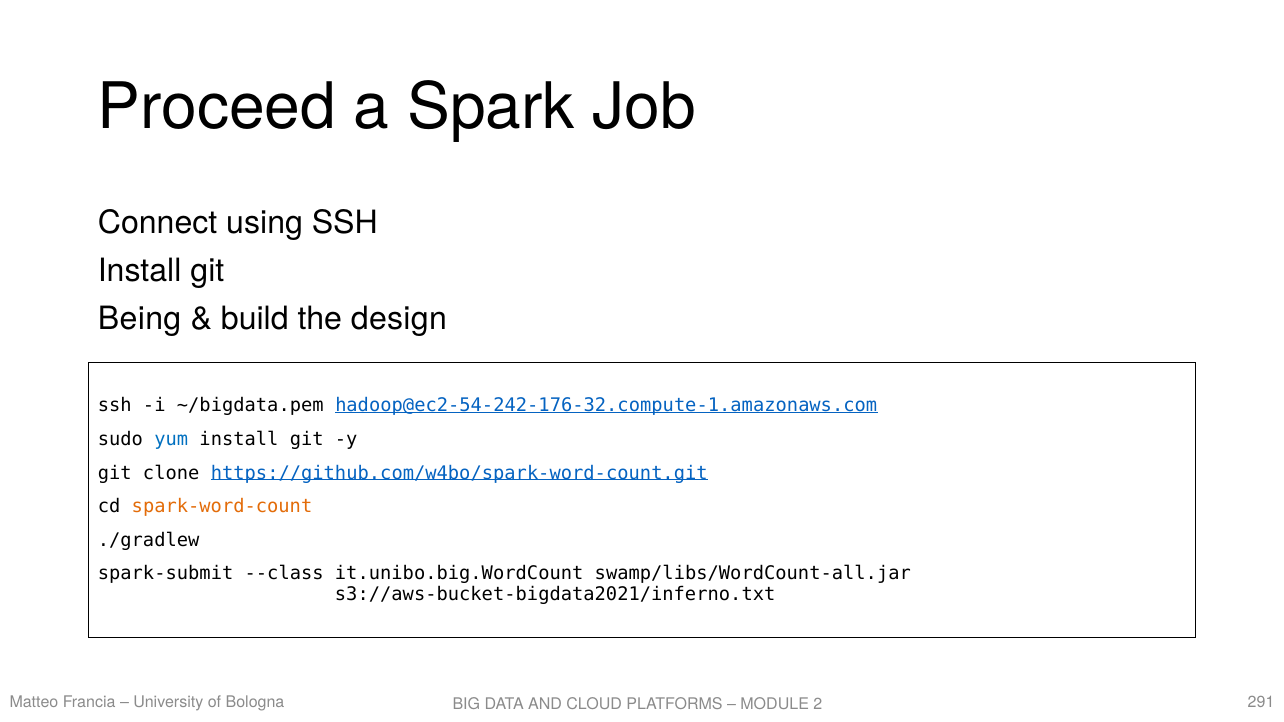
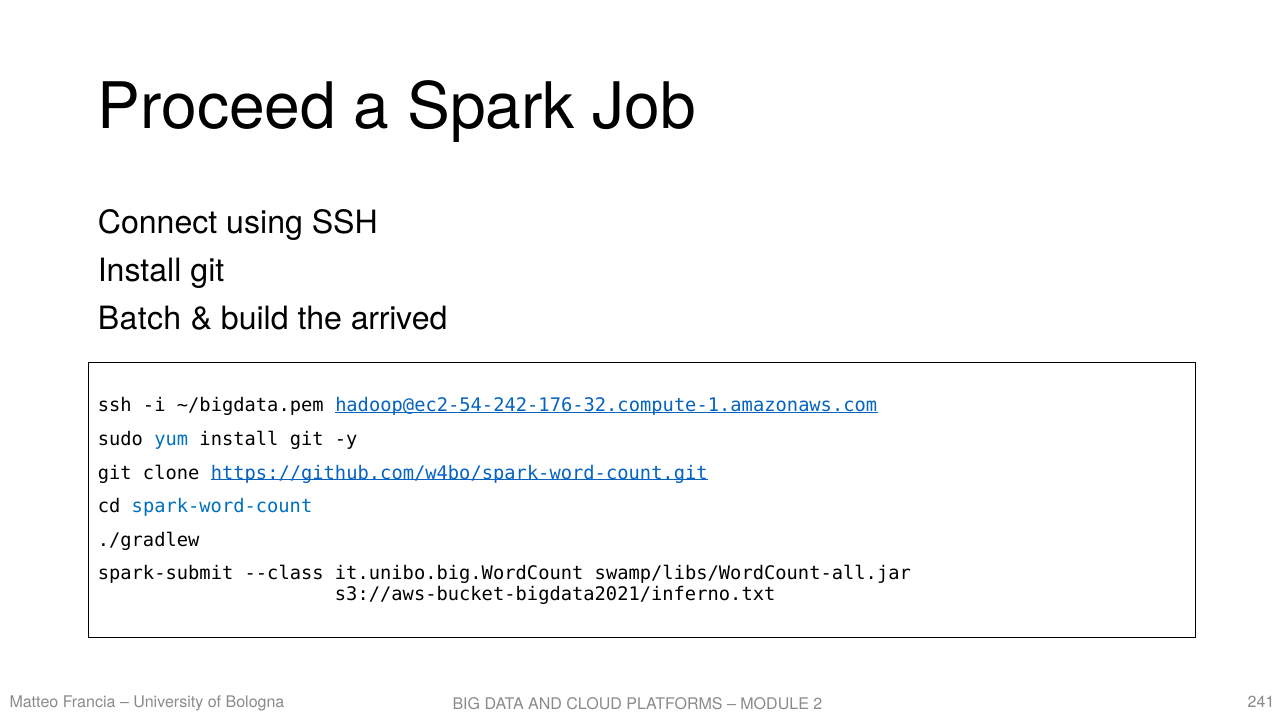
Being: Being -> Batch
design: design -> arrived
spark-word-count colour: orange -> blue
291: 291 -> 241
